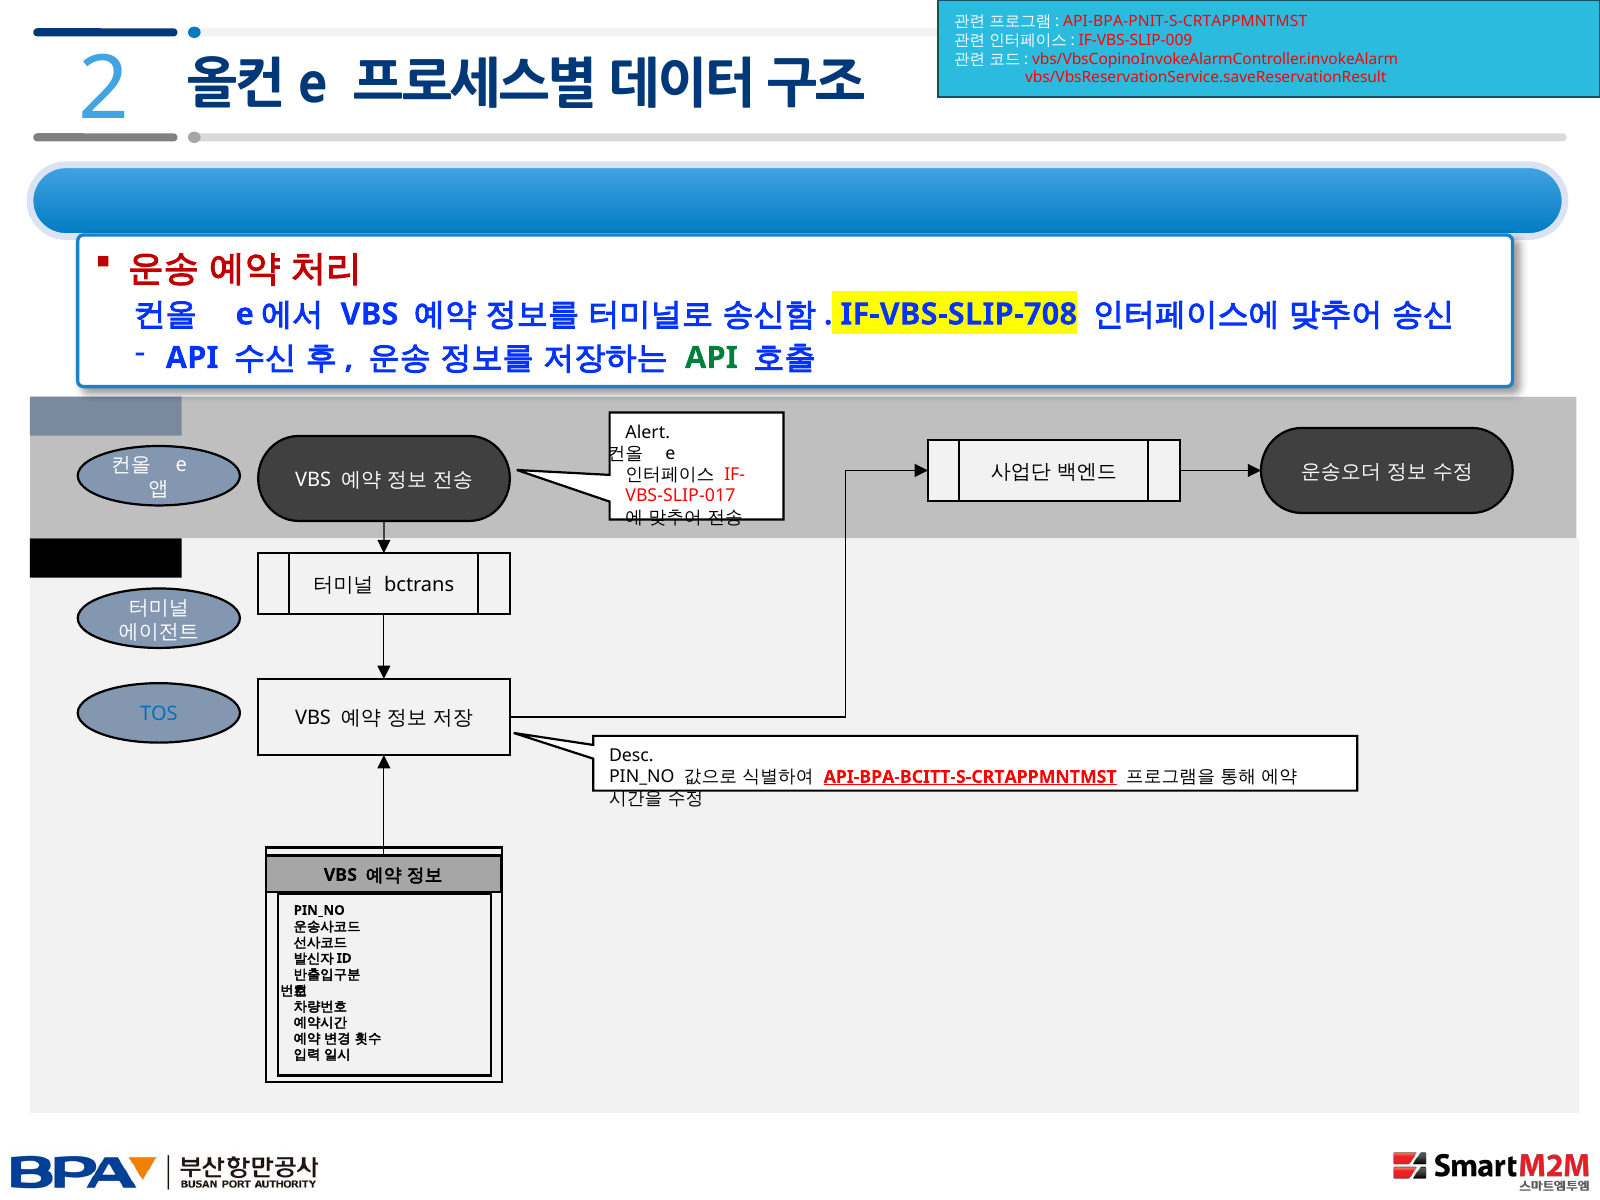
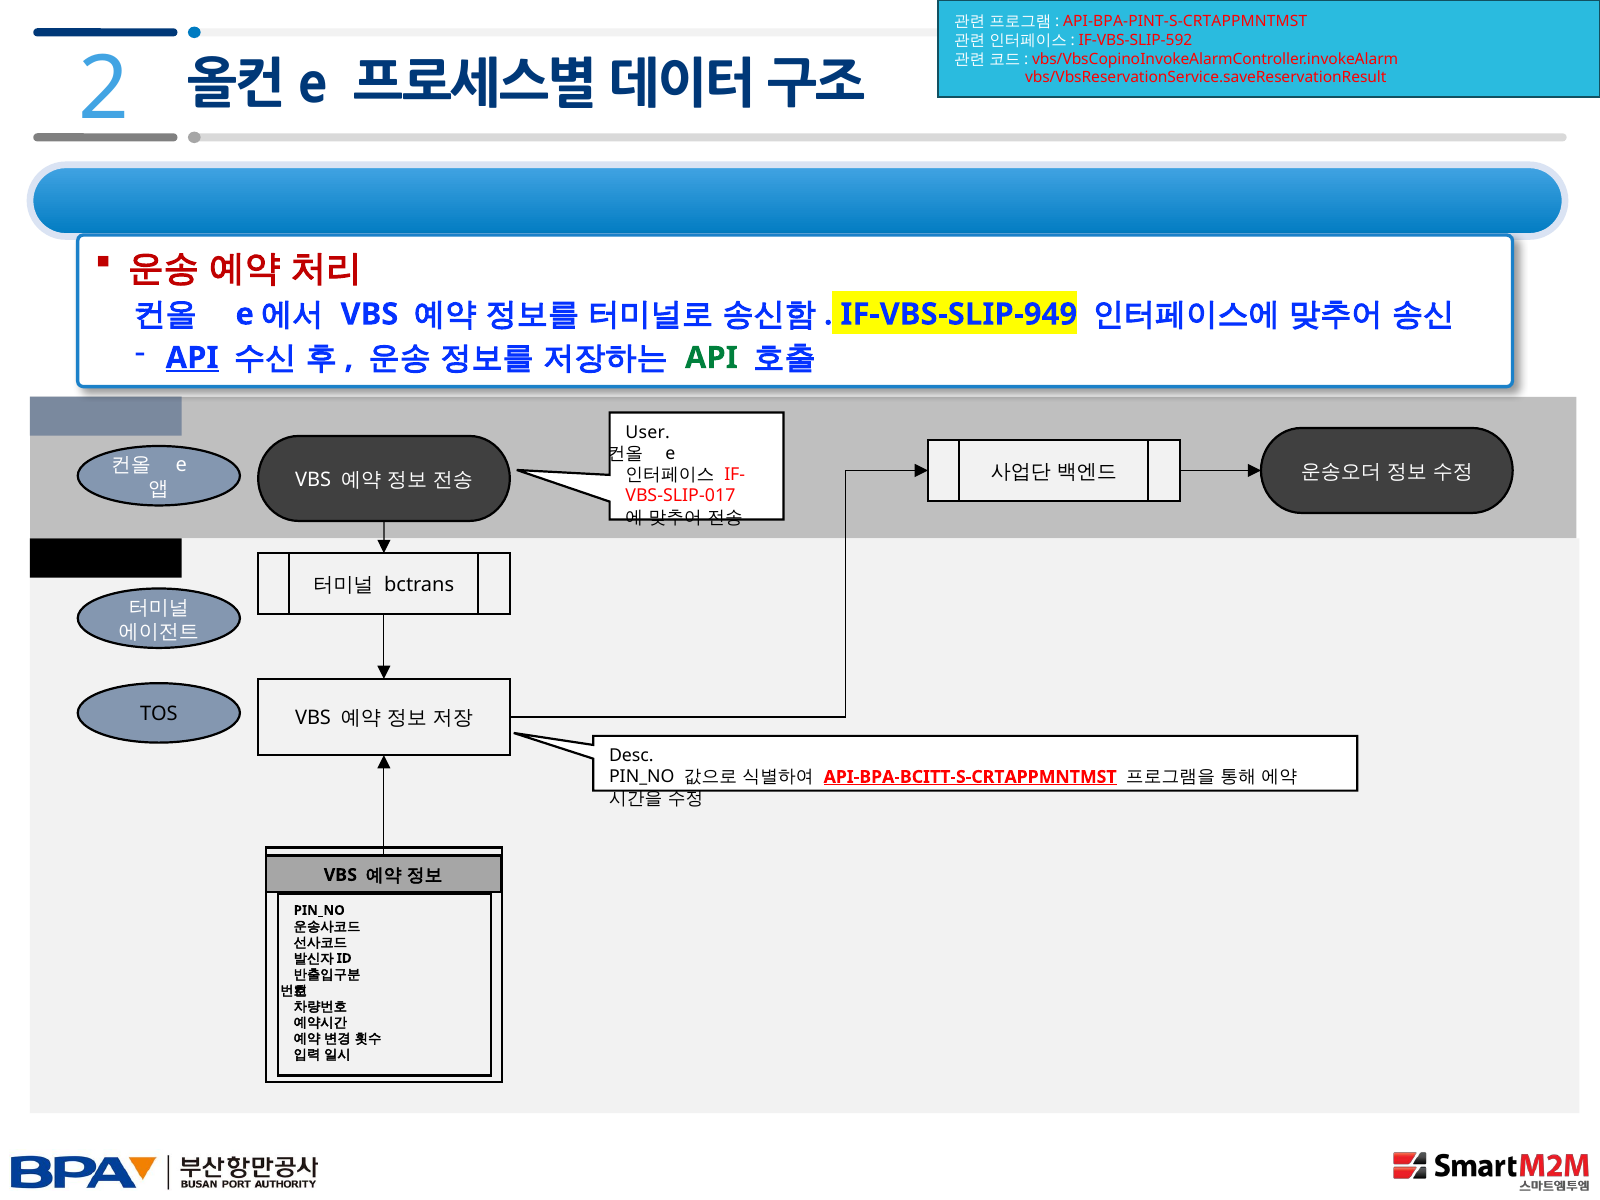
API-BPA-PNIT-S-CRTAPPMNTMST: API-BPA-PNIT-S-CRTAPPMNTMST -> API-BPA-PINT-S-CRTAPPMNTMST
IF-VBS-SLIP-009: IF-VBS-SLIP-009 -> IF-VBS-SLIP-592
IF-VBS-SLIP-708: IF-VBS-SLIP-708 -> IF-VBS-SLIP-949
API at (192, 358) underline: none -> present
Alert: Alert -> User
TOS colour: blue -> black
